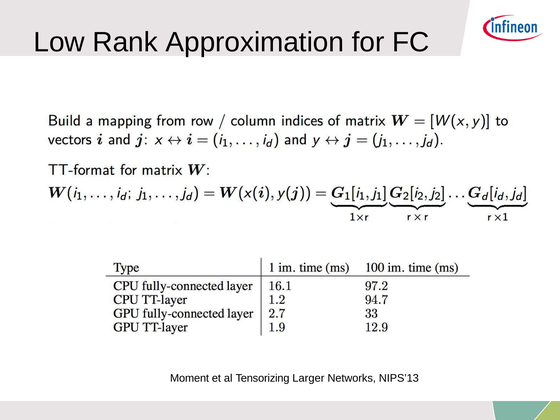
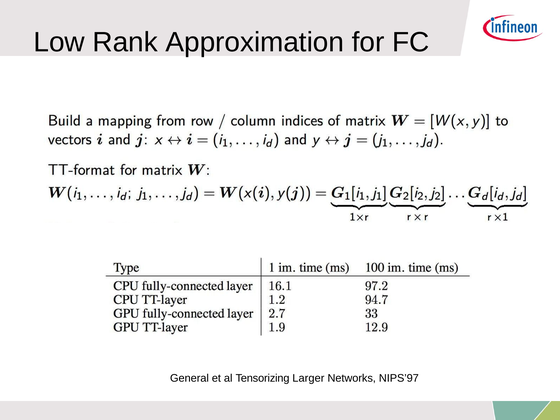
Moment: Moment -> General
NIPS’13: NIPS’13 -> NIPS’97
